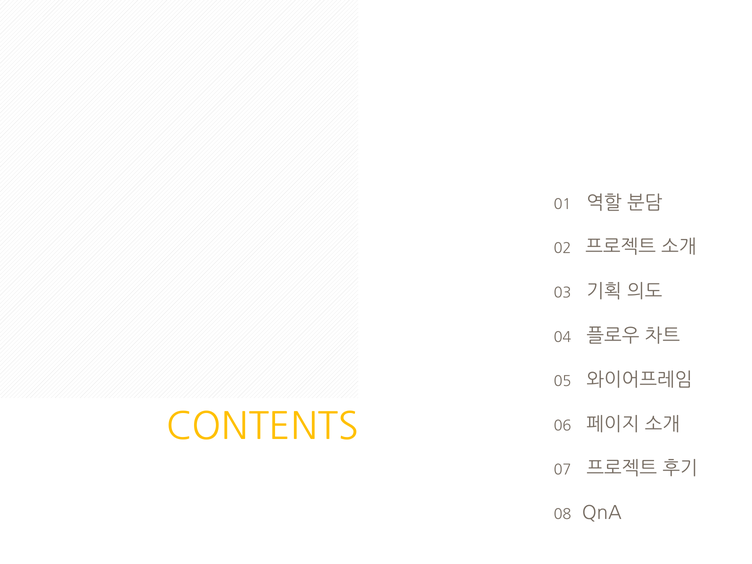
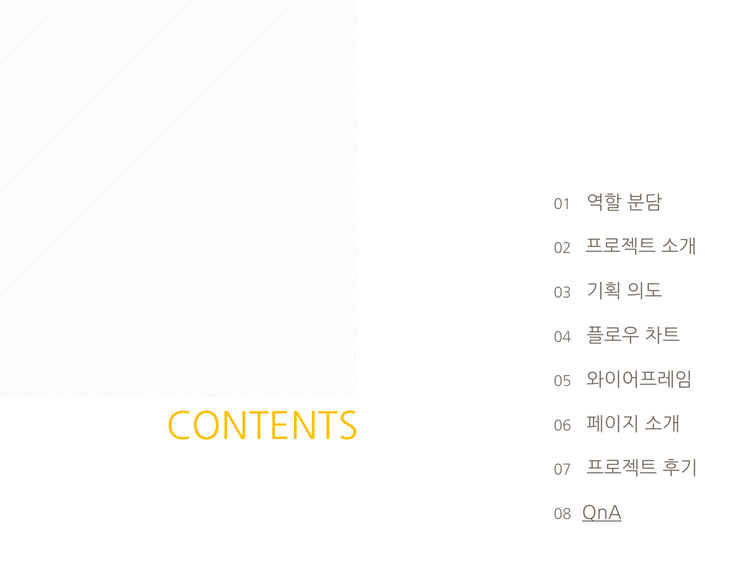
QnA underline: none -> present
